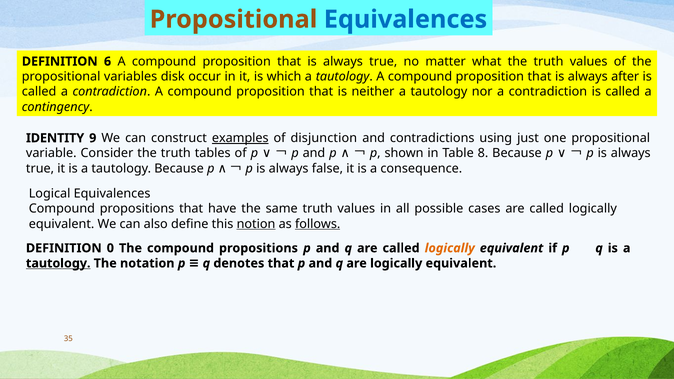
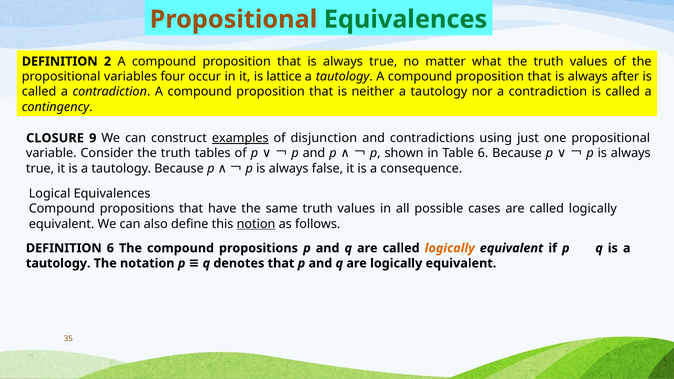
Equivalences at (405, 19) colour: blue -> green
6: 6 -> 2
disk: disk -> four
which: which -> lattice
IDENTITY: IDENTITY -> CLOSURE
Table 8: 8 -> 6
follows underline: present -> none
DEFINITION 0: 0 -> 6
tautology at (58, 263) underline: present -> none
